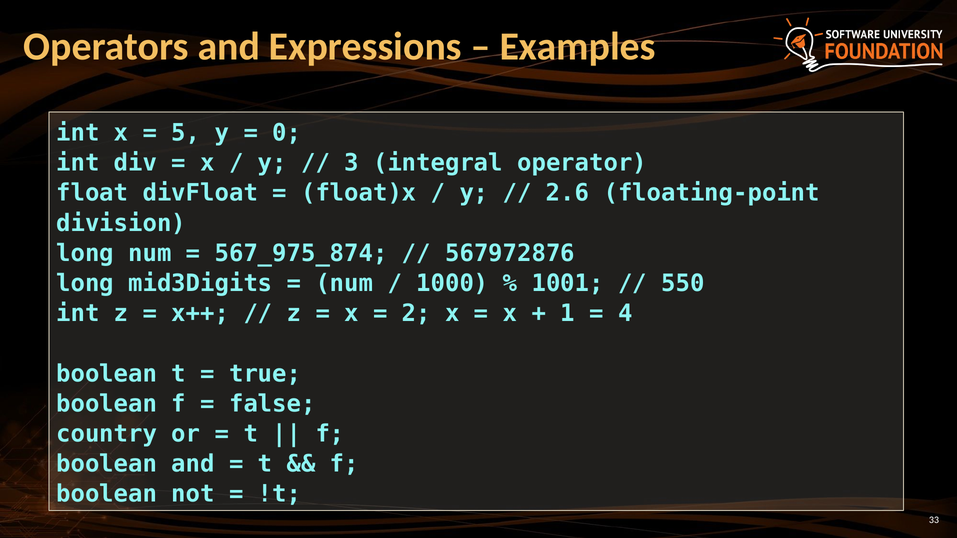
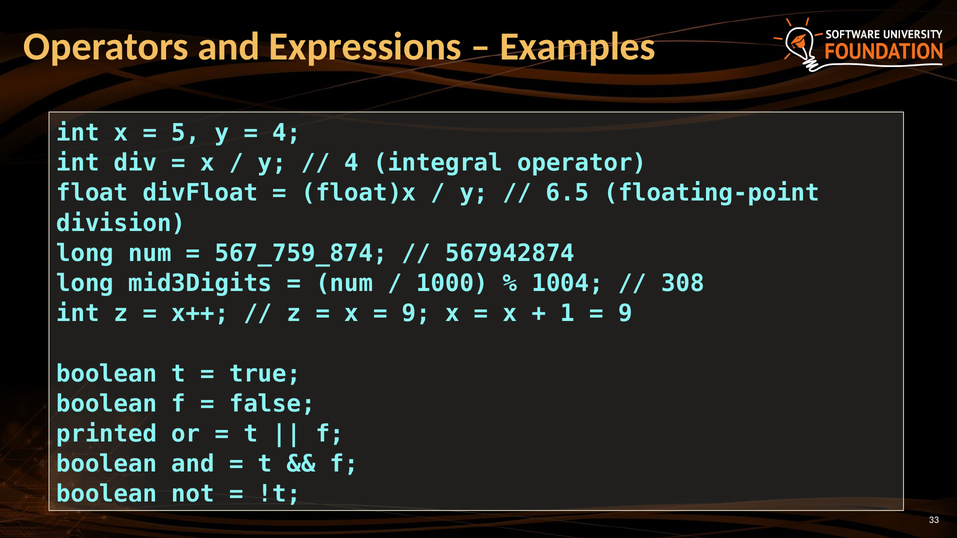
0 at (287, 133): 0 -> 4
3 at (352, 163): 3 -> 4
2.6: 2.6 -> 6.5
567_975_874: 567_975_874 -> 567_759_874
567972876: 567972876 -> 567942874
1001: 1001 -> 1004
550: 550 -> 308
2 at (416, 314): 2 -> 9
4 at (625, 314): 4 -> 9
country: country -> printed
